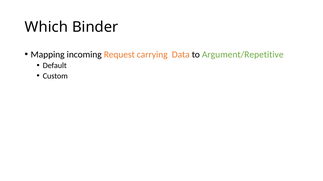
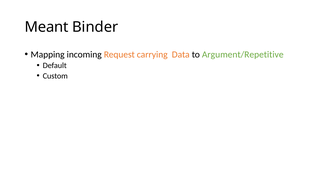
Which: Which -> Meant
